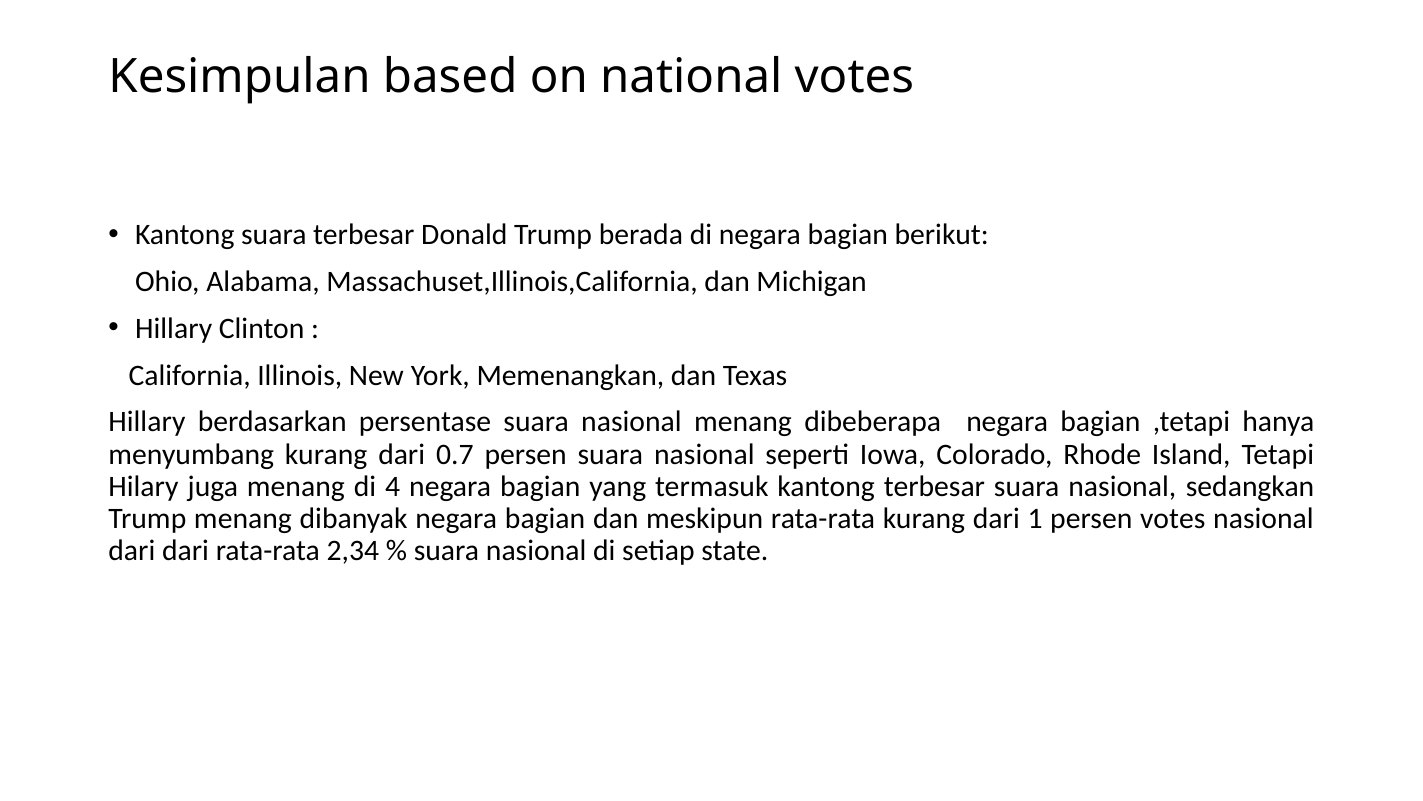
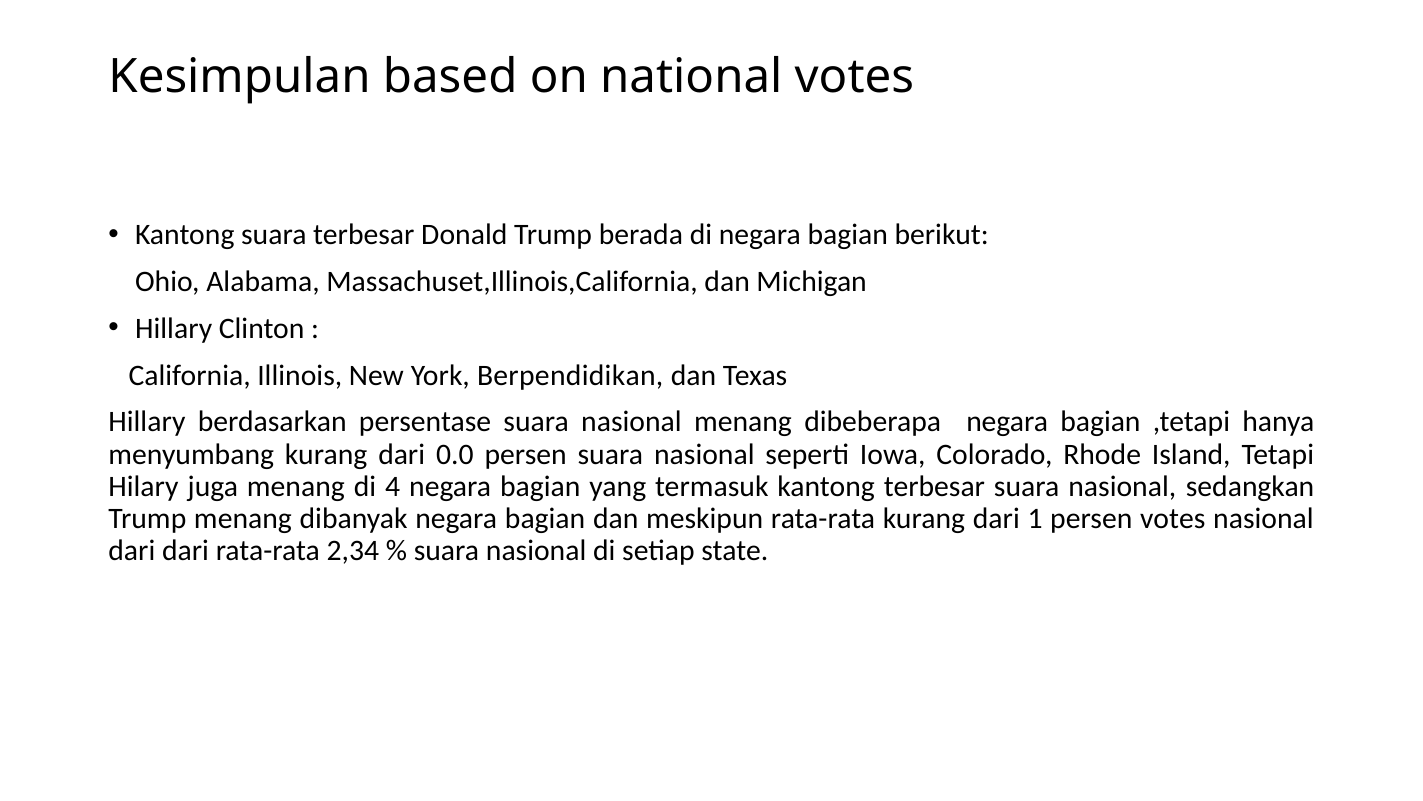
Memenangkan: Memenangkan -> Berpendidikan
0.7: 0.7 -> 0.0
